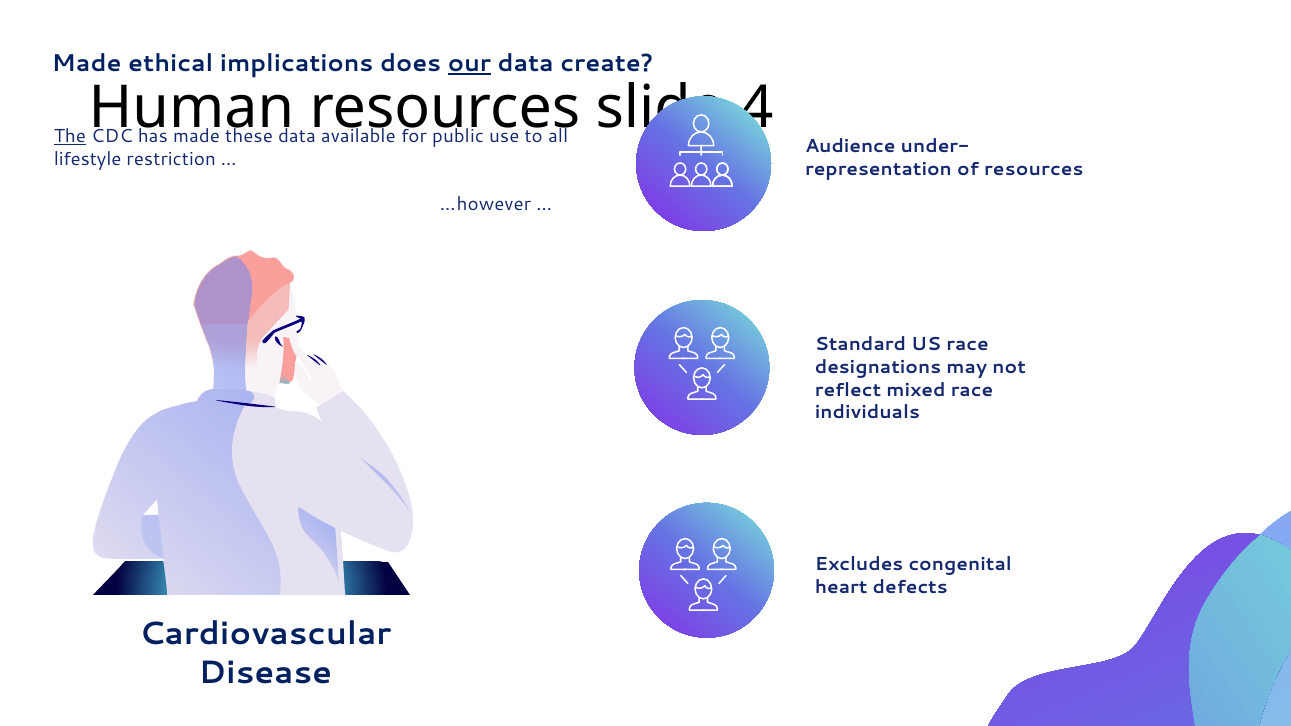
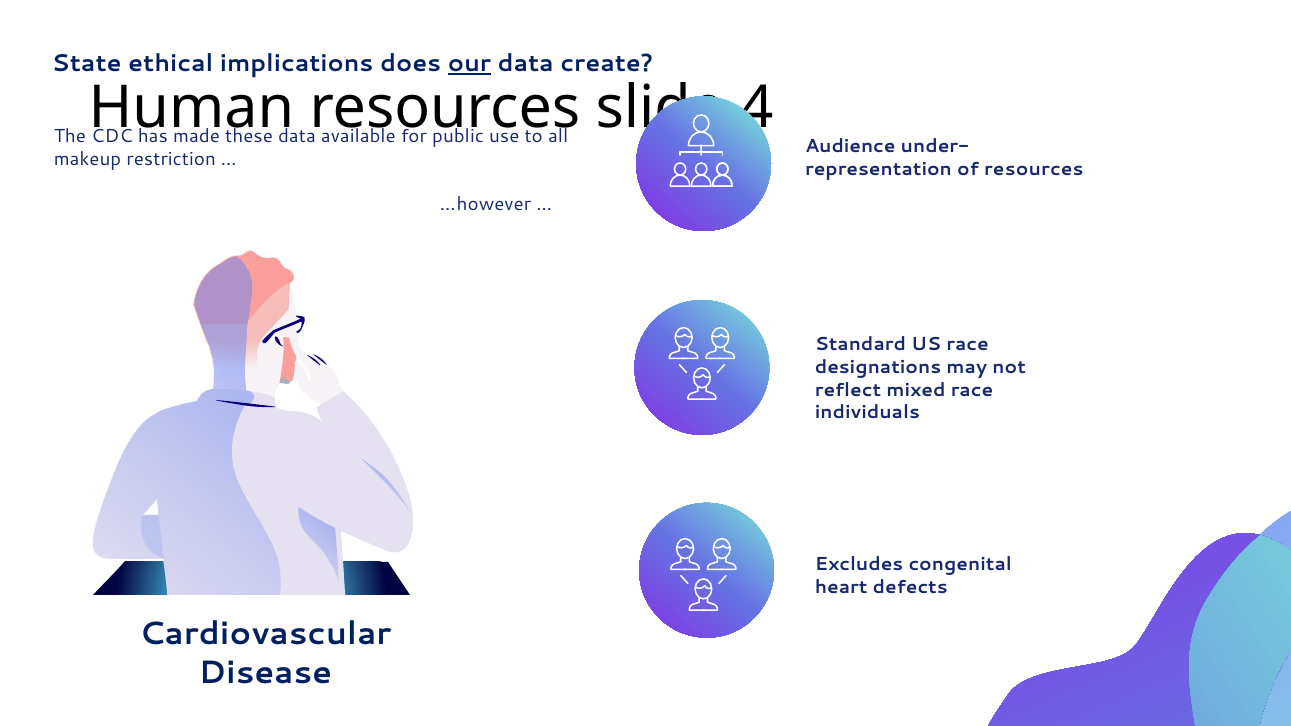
Made at (87, 64): Made -> State
The underline: present -> none
lifestyle: lifestyle -> makeup
